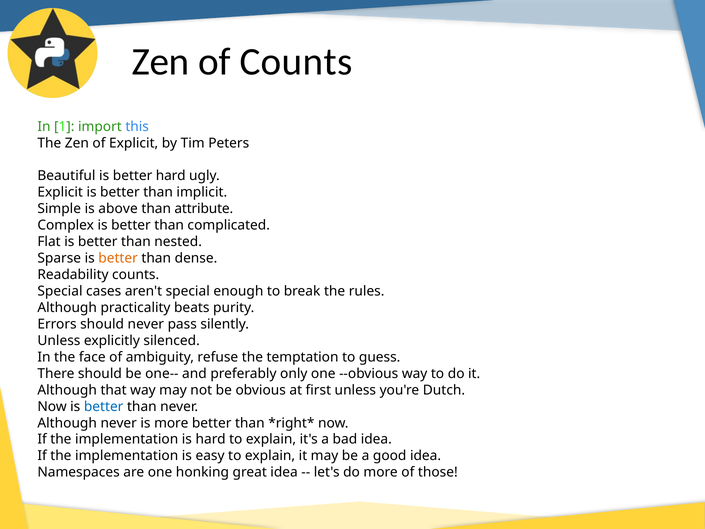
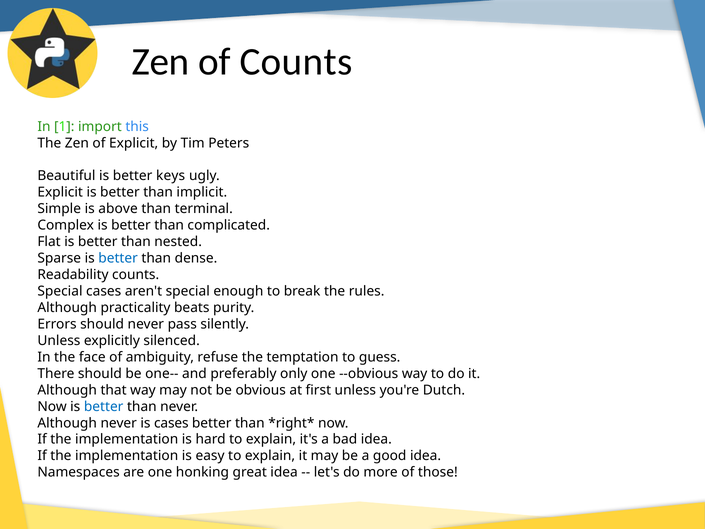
better hard: hard -> keys
attribute: attribute -> terminal
better at (118, 258) colour: orange -> blue
is more: more -> cases
